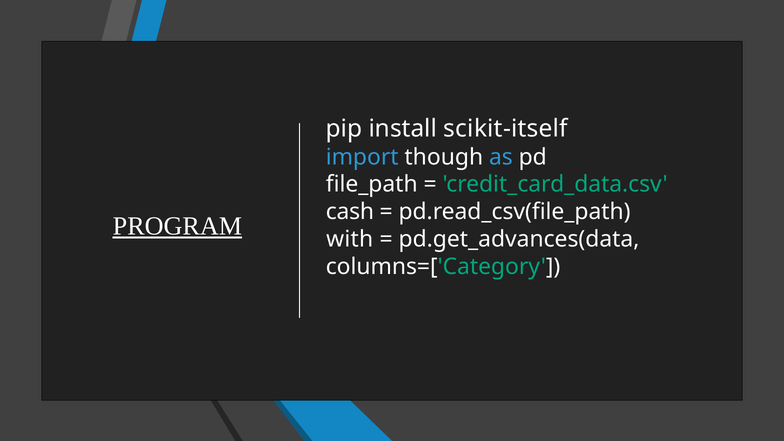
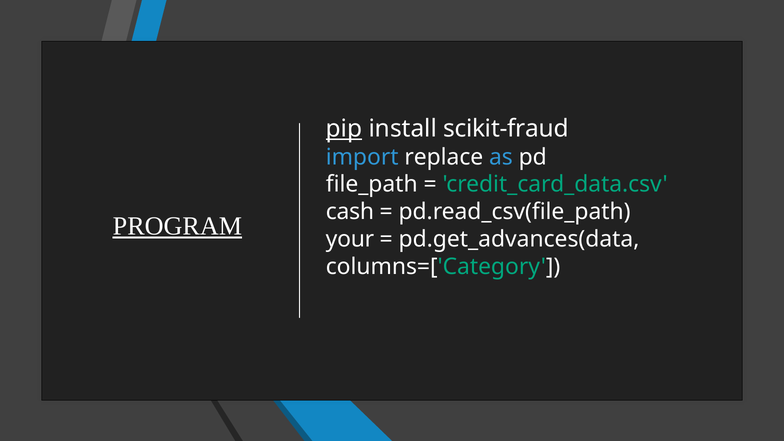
pip underline: none -> present
scikit-itself: scikit-itself -> scikit-fraud
though: though -> replace
with: with -> your
